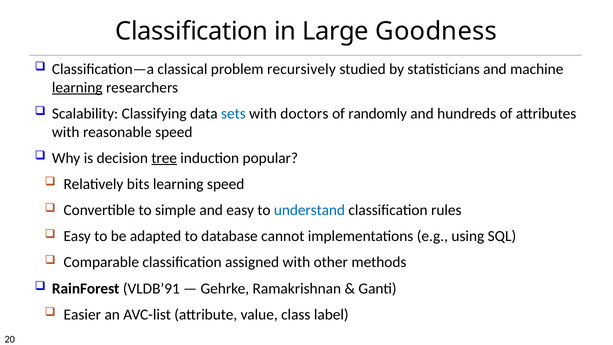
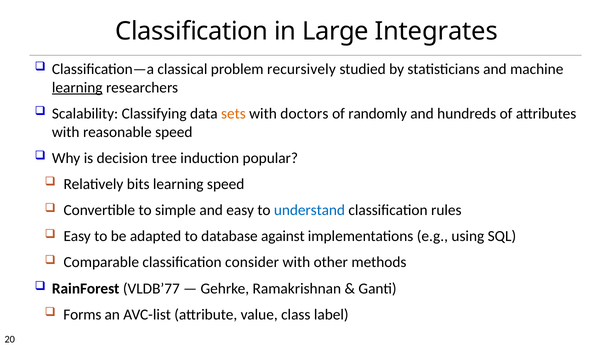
Goodness: Goodness -> Integrates
sets colour: blue -> orange
tree underline: present -> none
cannot: cannot -> against
assigned: assigned -> consider
VLDB’91: VLDB’91 -> VLDB’77
Easier: Easier -> Forms
